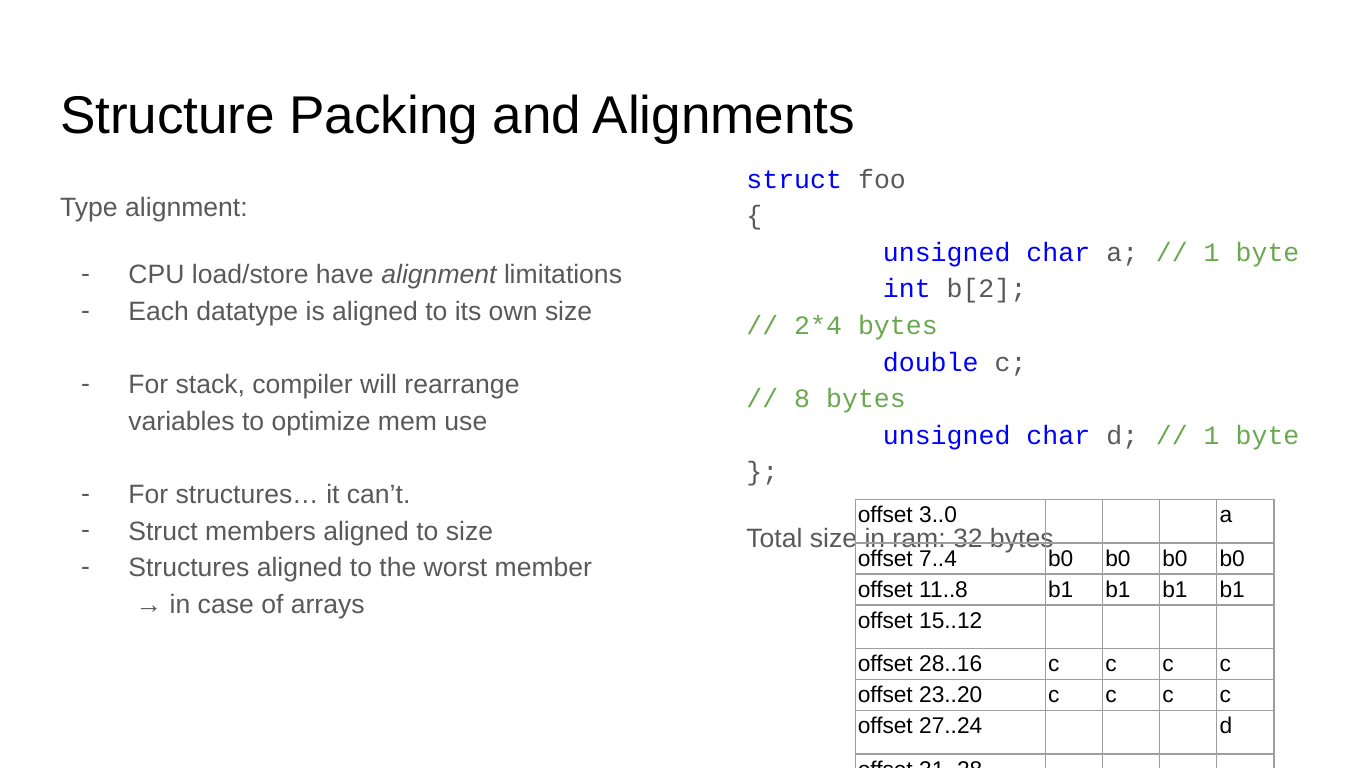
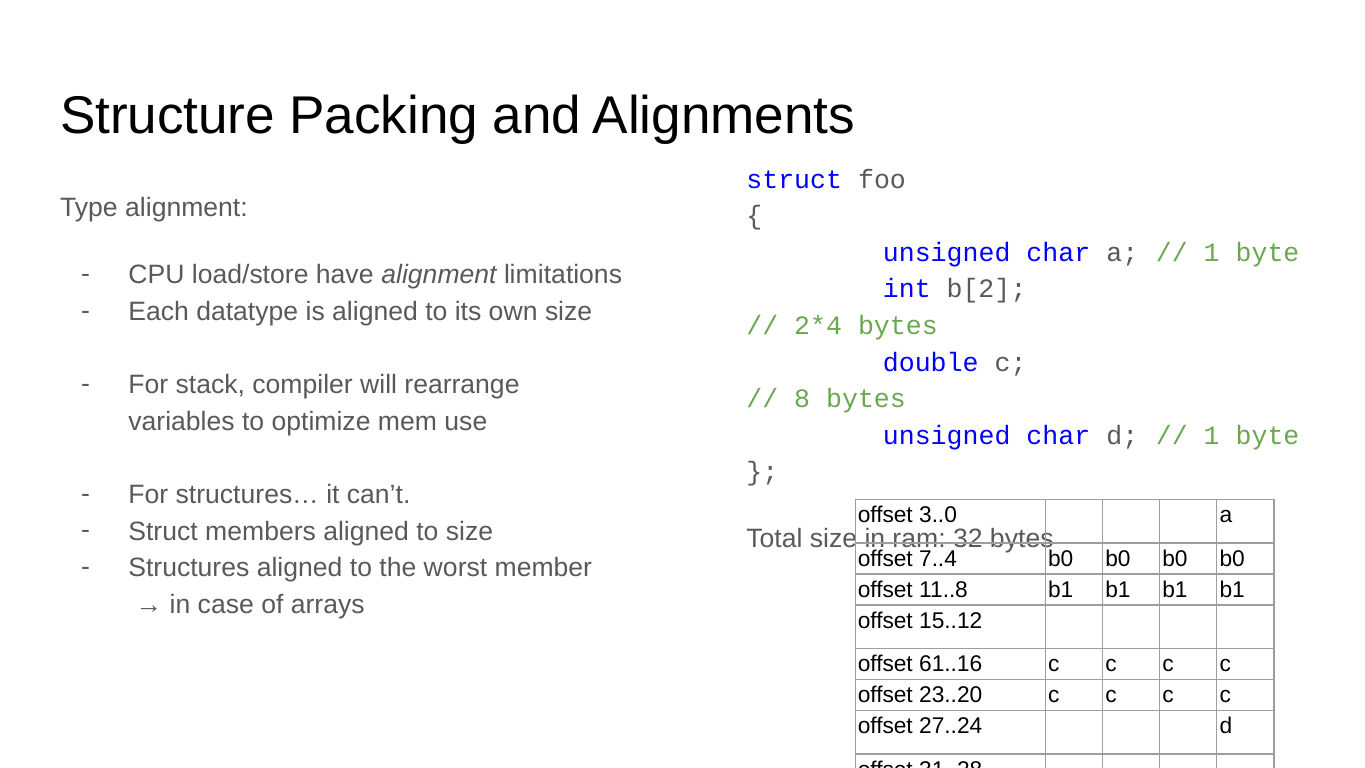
28..16: 28..16 -> 61..16
